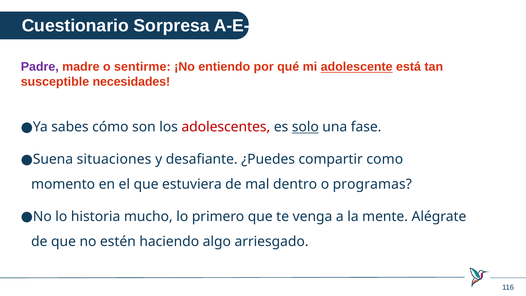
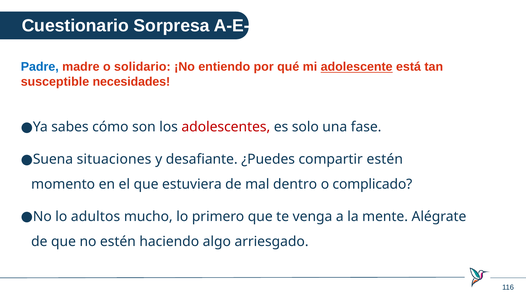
Padre colour: purple -> blue
sentirme: sentirme -> solidario
solo underline: present -> none
compartir como: como -> estén
programas: programas -> complicado
historia: historia -> adultos
